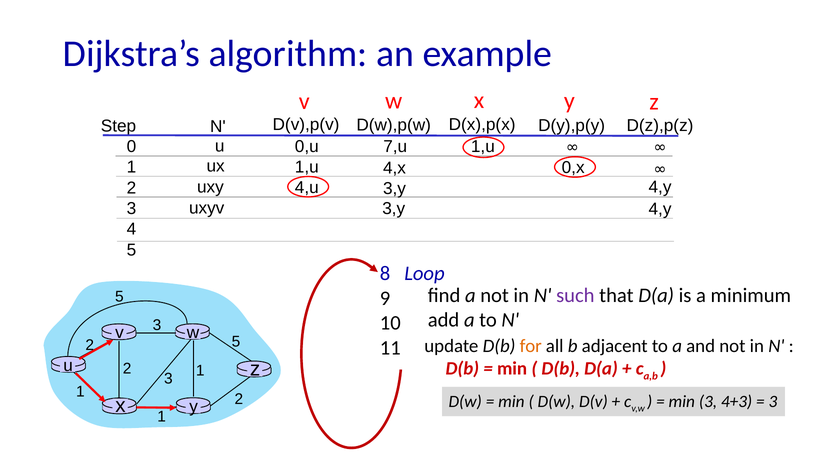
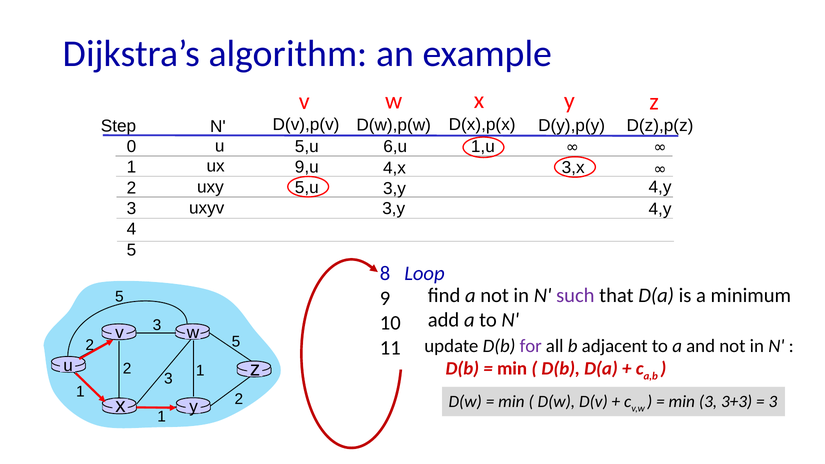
7,u: 7,u -> 6,u
0,u at (307, 147): 0,u -> 5,u
1,u at (307, 167): 1,u -> 9,u
0,x: 0,x -> 3,x
4,u at (307, 188): 4,u -> 5,u
for colour: orange -> purple
4+3: 4+3 -> 3+3
